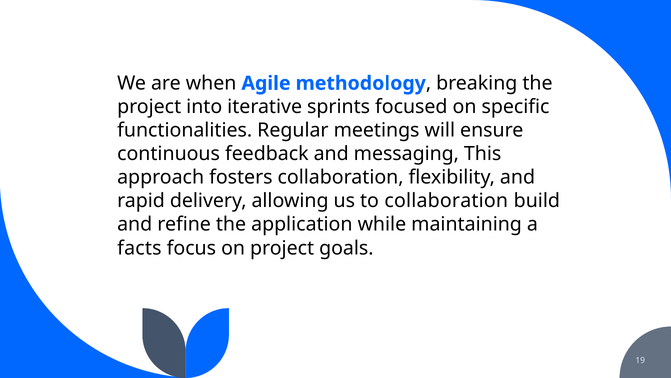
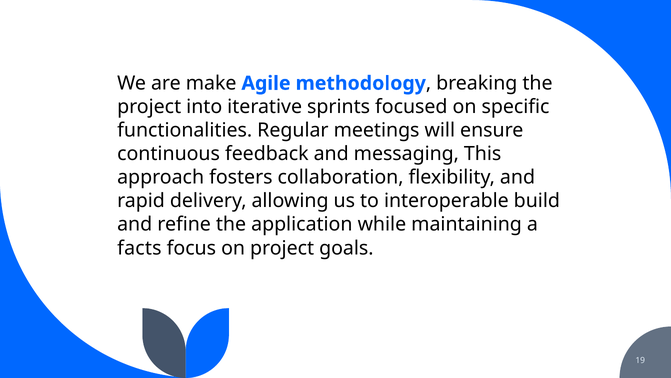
when: when -> make
to collaboration: collaboration -> interoperable
